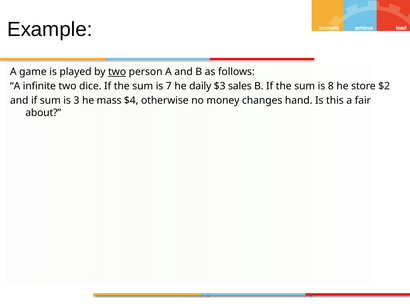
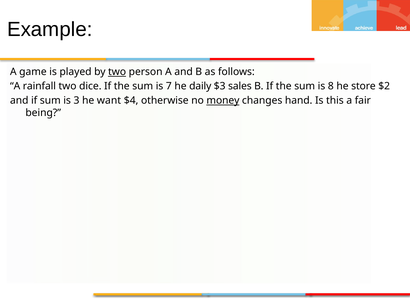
infinite: infinite -> rainfall
mass: mass -> want
money underline: none -> present
about: about -> being
